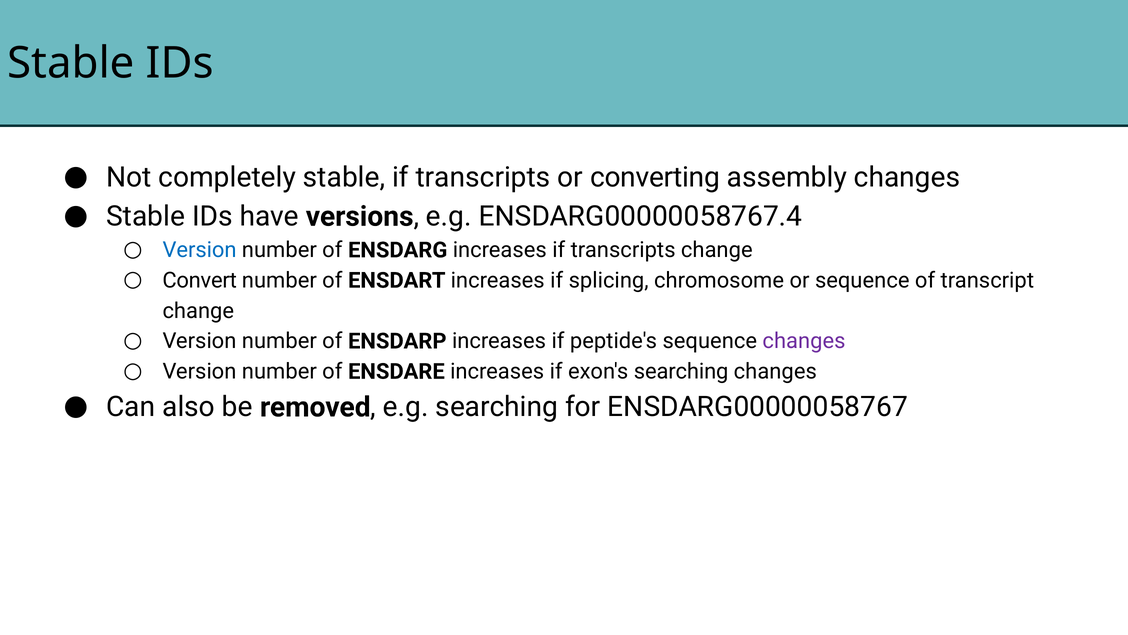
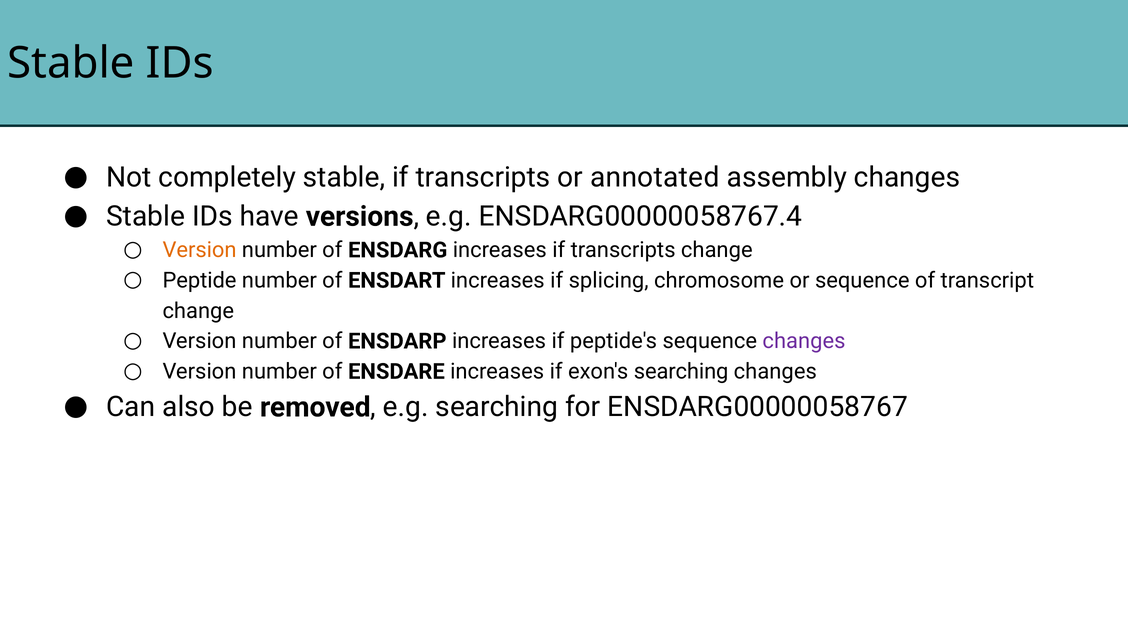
converting: converting -> annotated
Version at (200, 250) colour: blue -> orange
Convert: Convert -> Peptide
